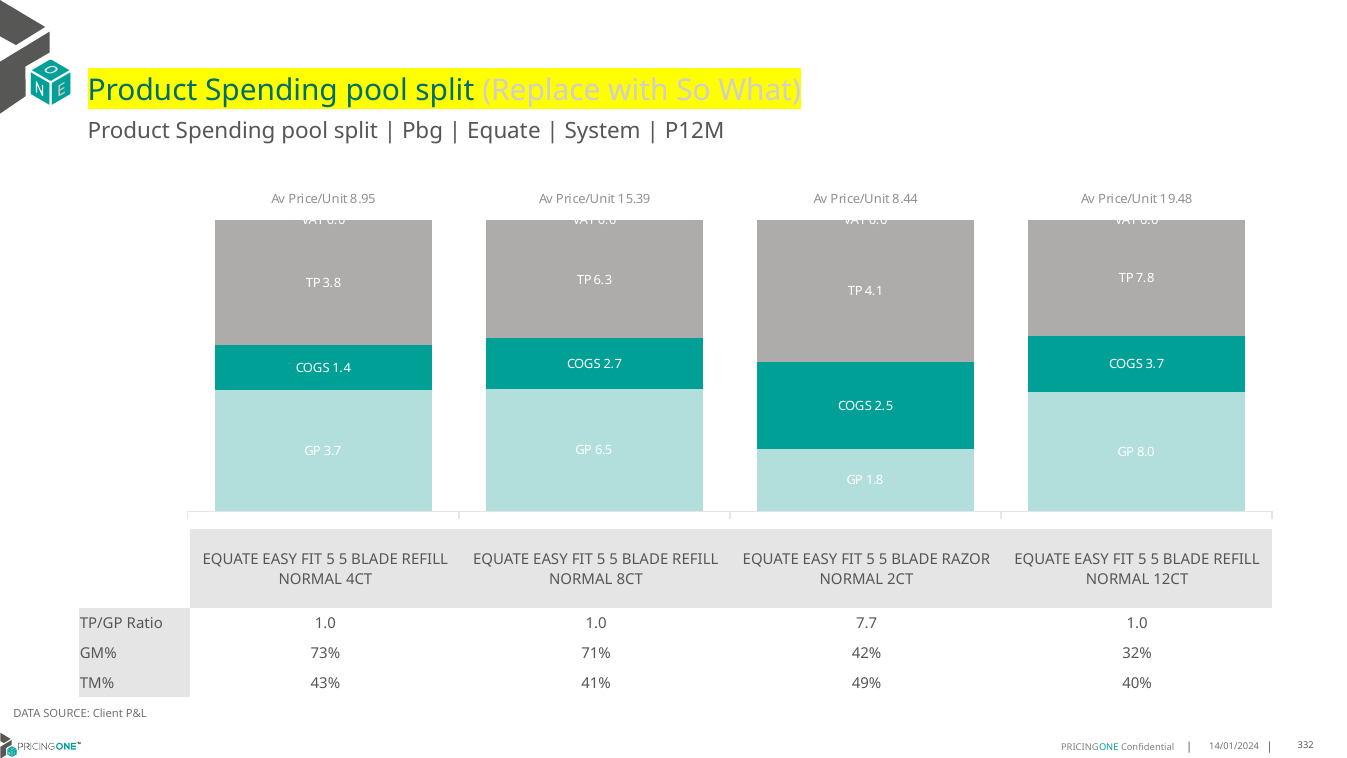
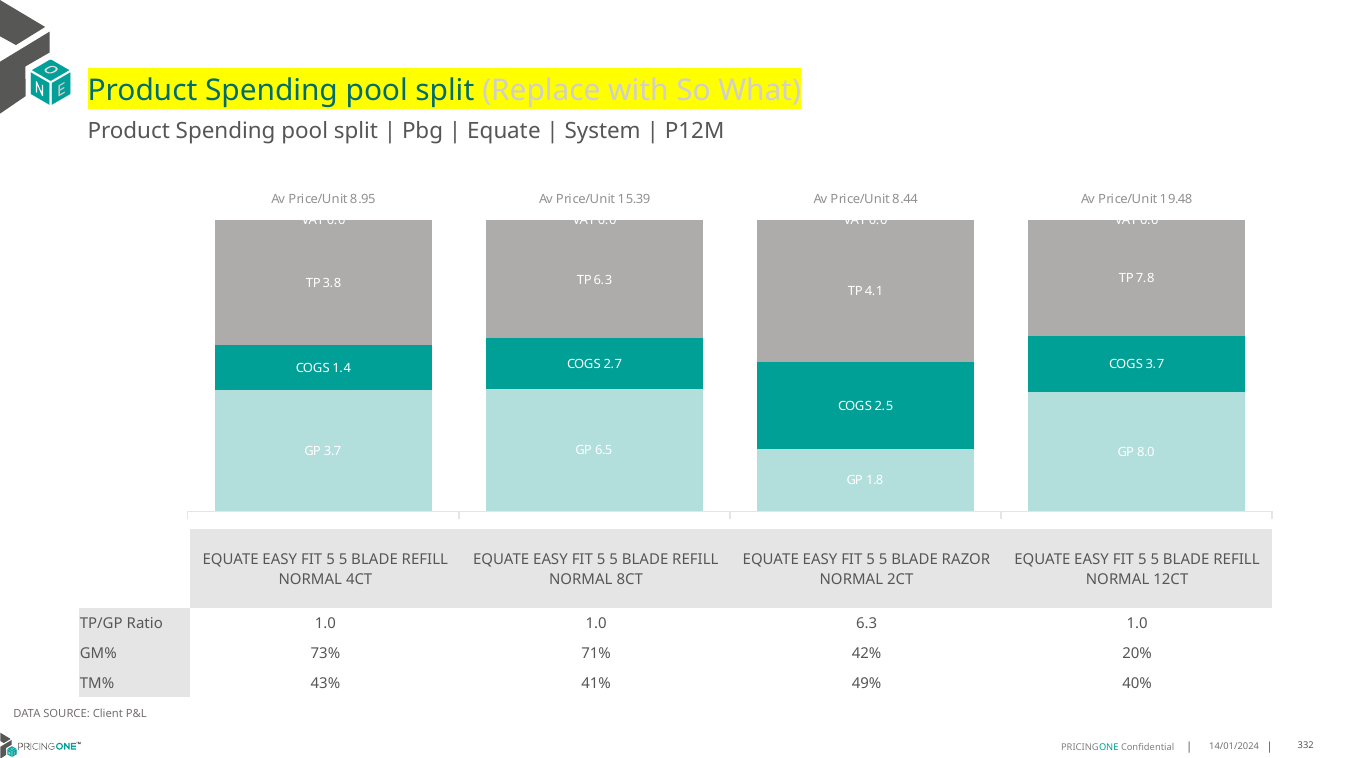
1.0 7.7: 7.7 -> 6.3
32%: 32% -> 20%
